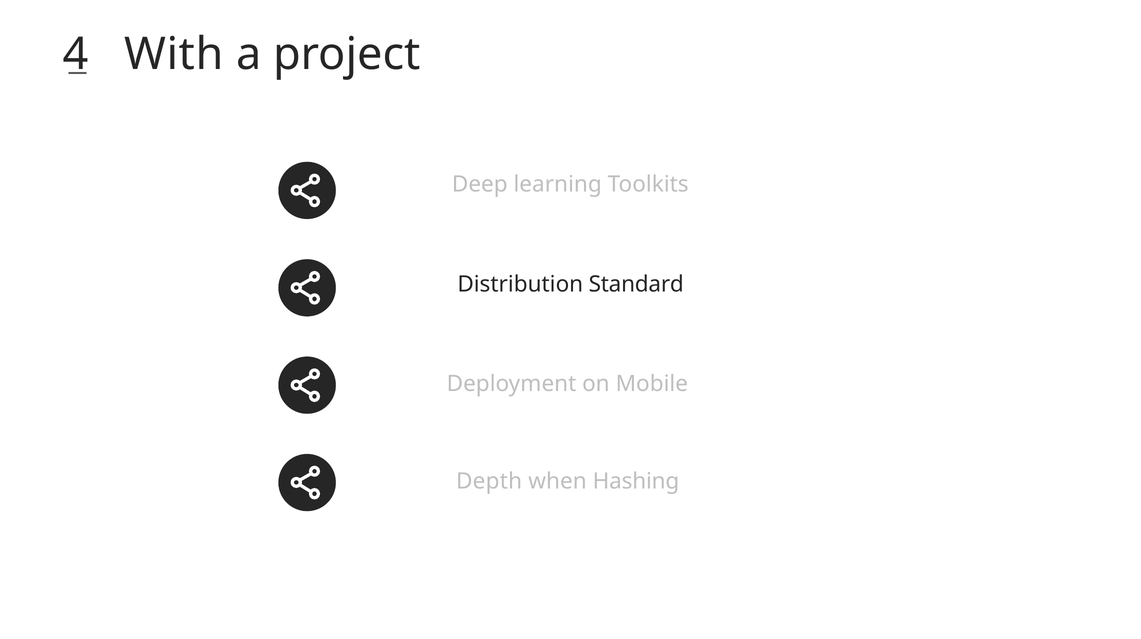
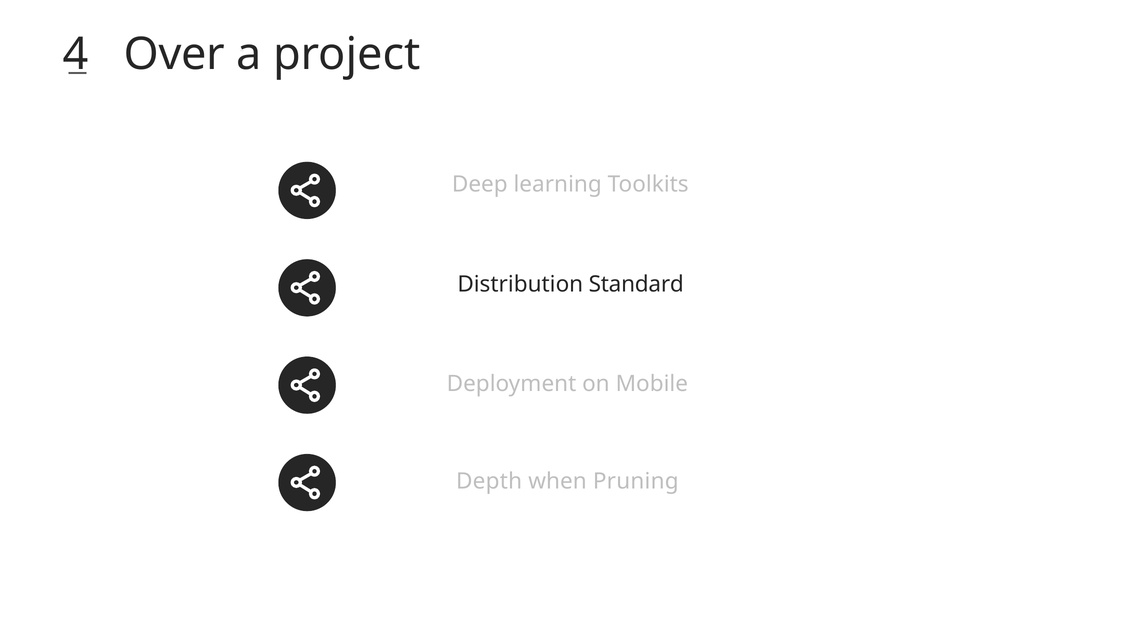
With: With -> Over
Hashing: Hashing -> Pruning
